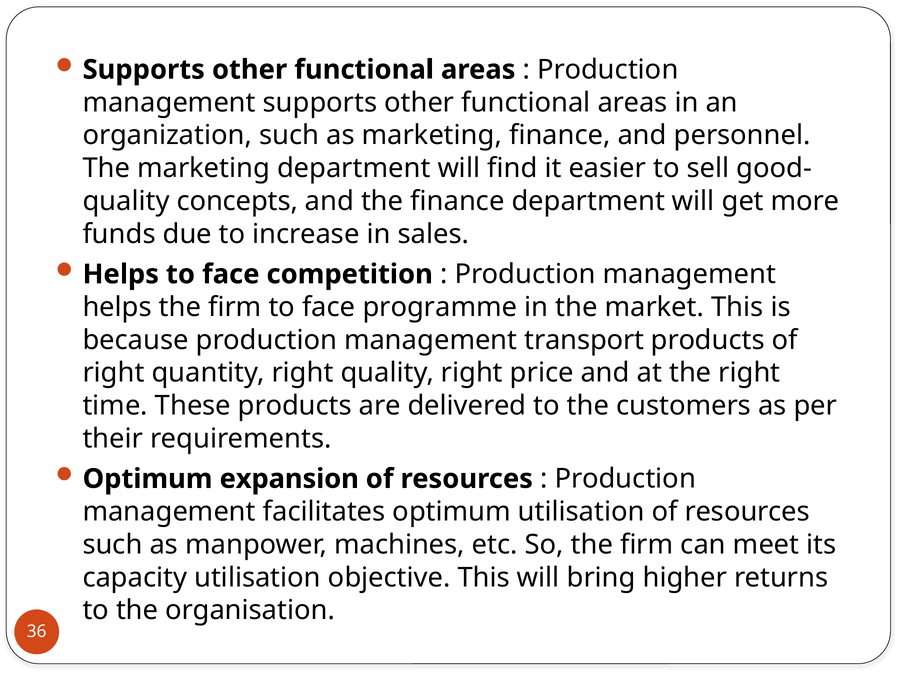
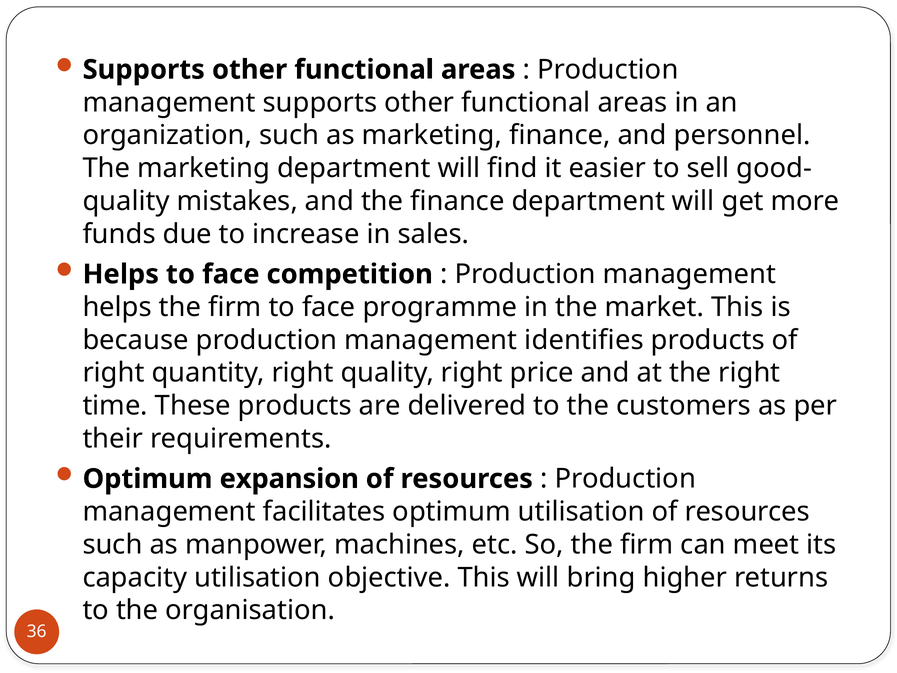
concepts: concepts -> mistakes
transport: transport -> identifies
